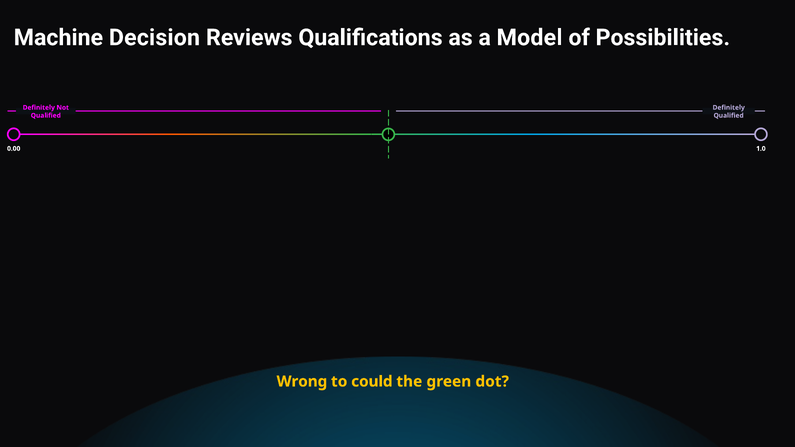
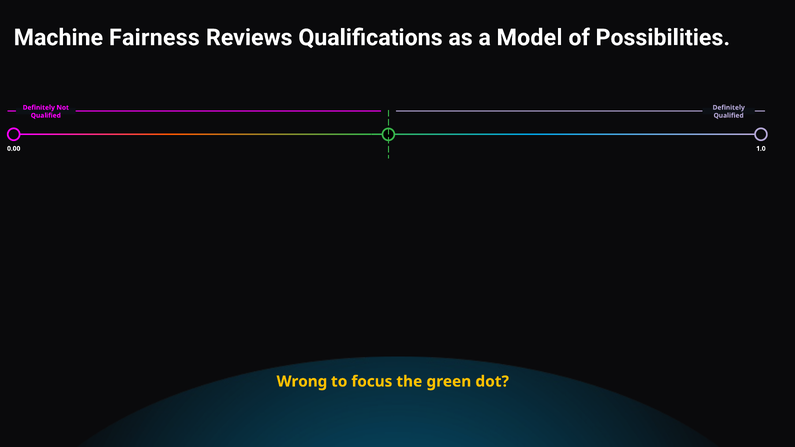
Decision: Decision -> Fairness
could: could -> focus
